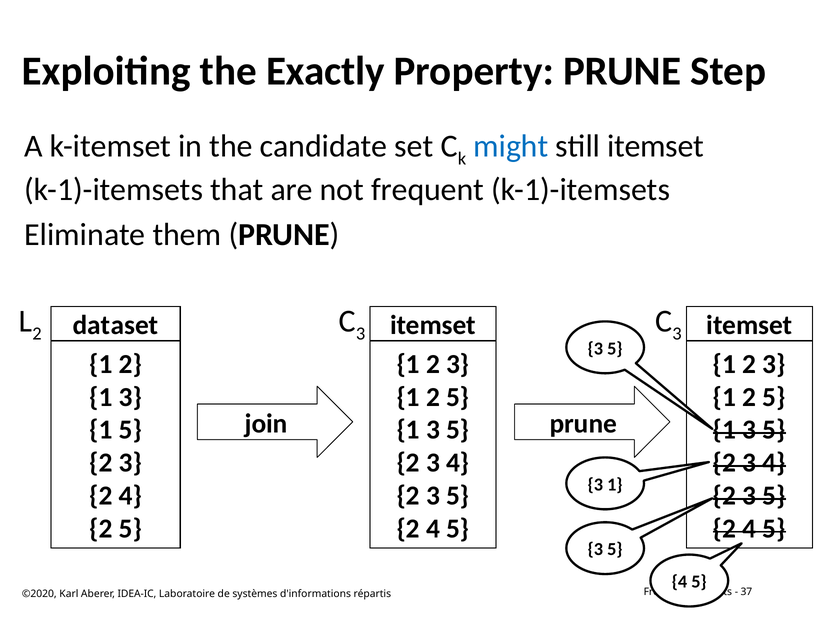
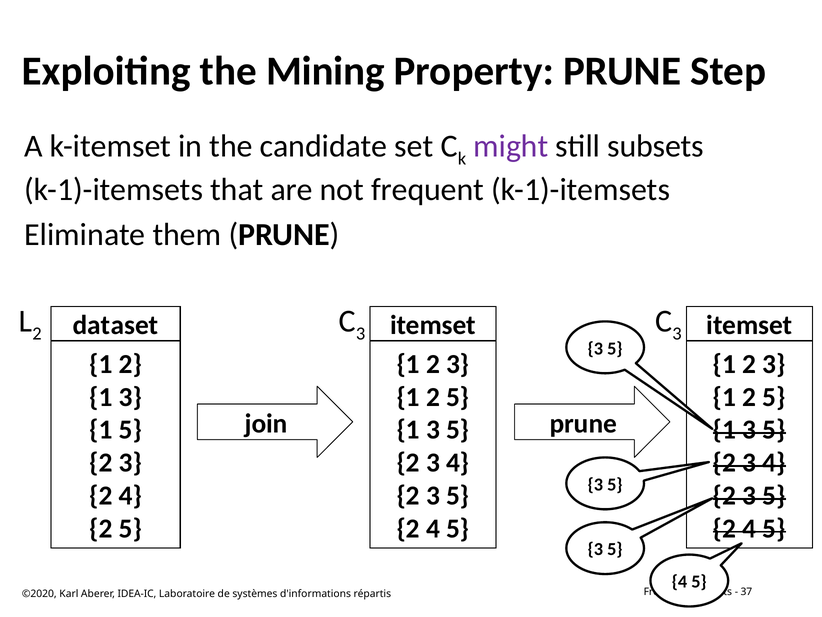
Exactly: Exactly -> Mining
might colour: blue -> purple
still itemset: itemset -> subsets
1 at (615, 484): 1 -> 5
